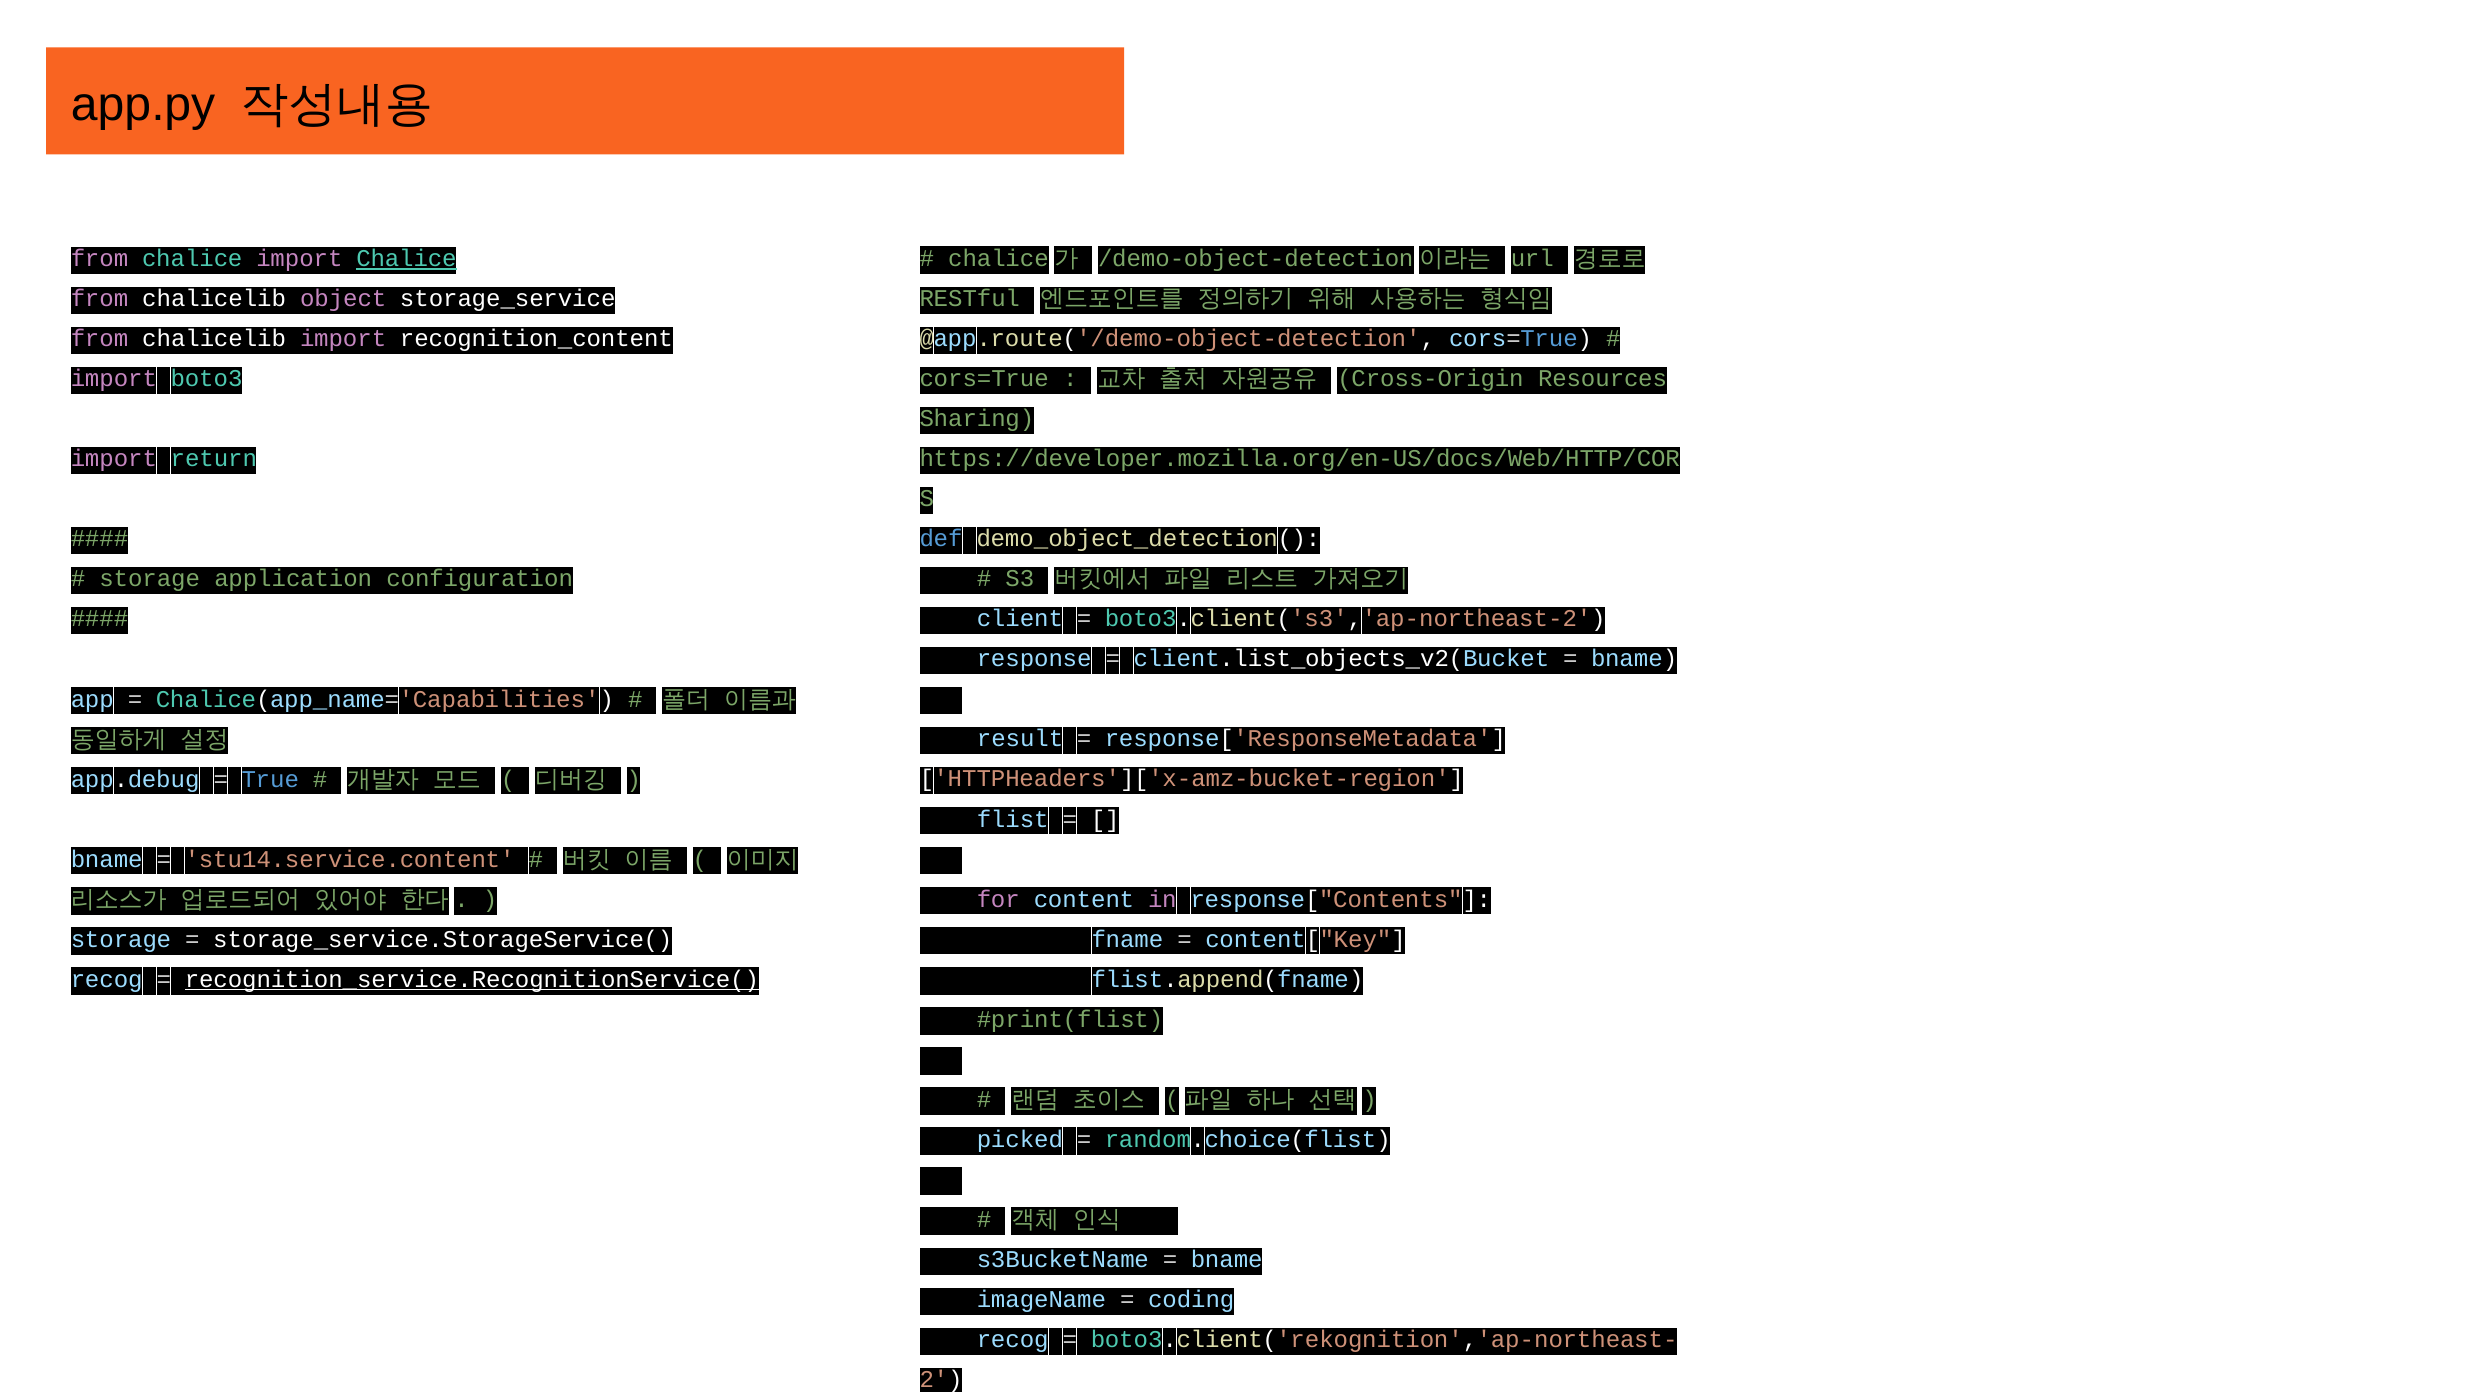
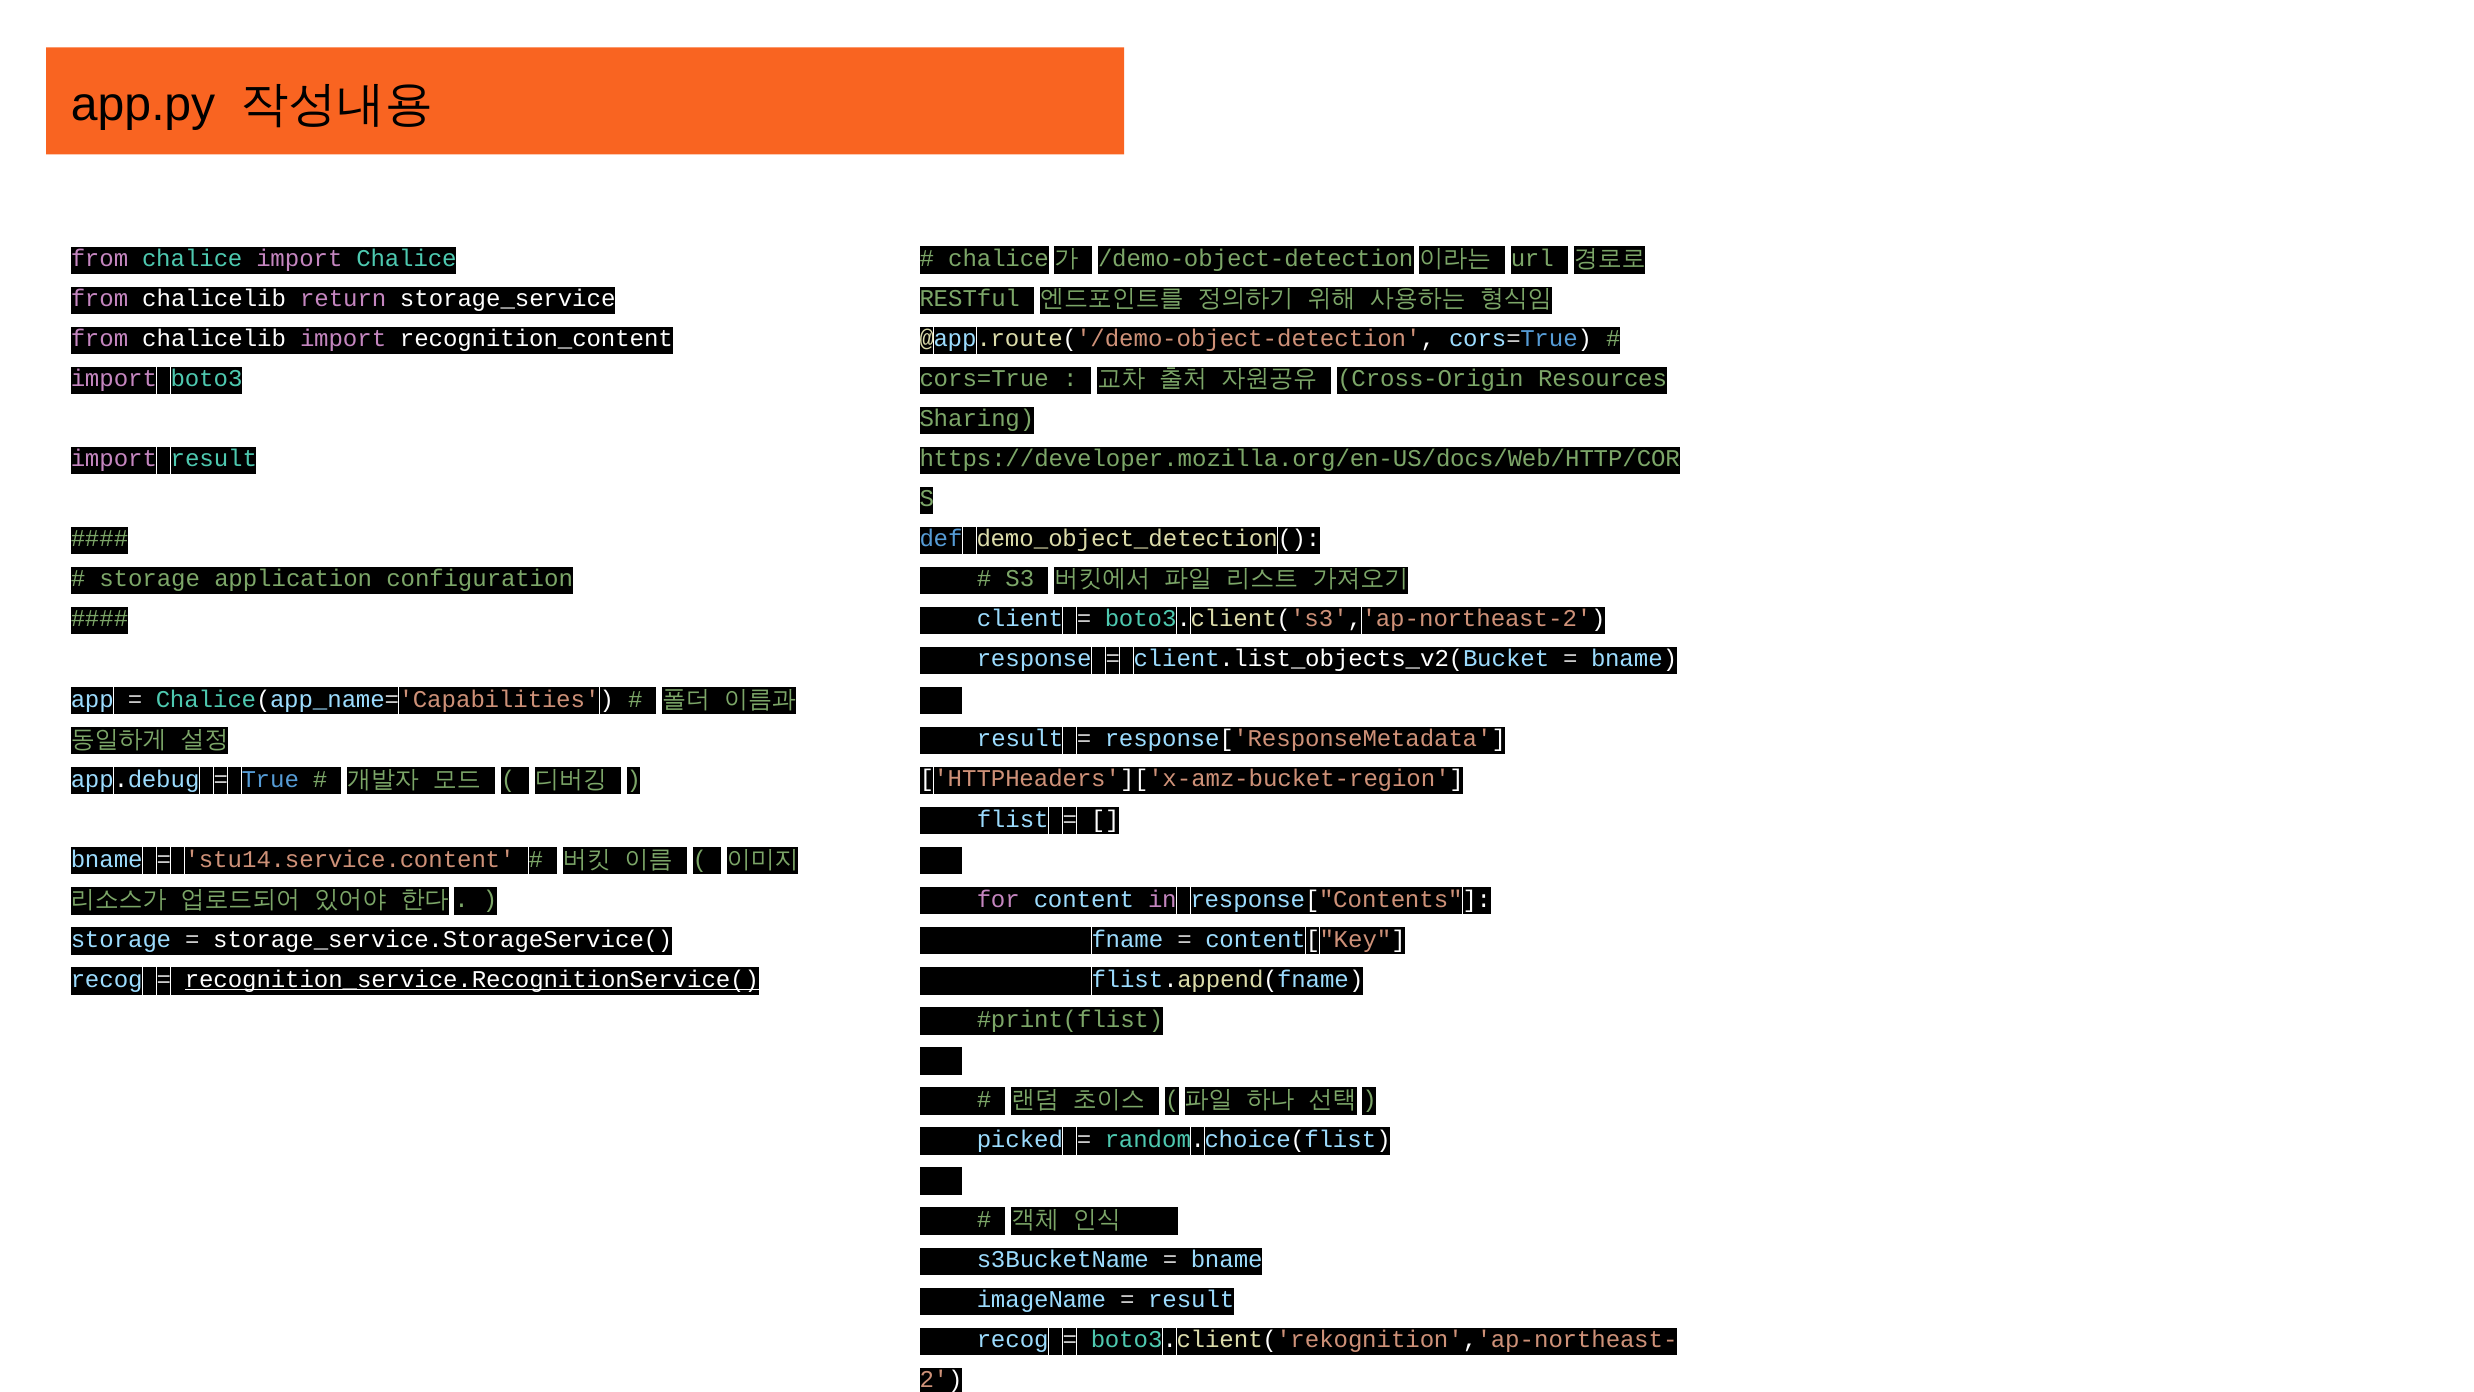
Chalice at (406, 259) underline: present -> none
chalicelib object: object -> return
import return: return -> result
coding at (1191, 1299): coding -> result
